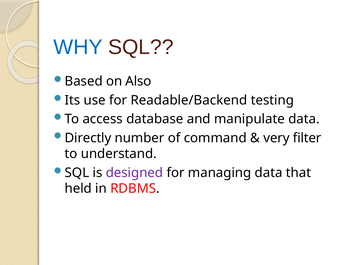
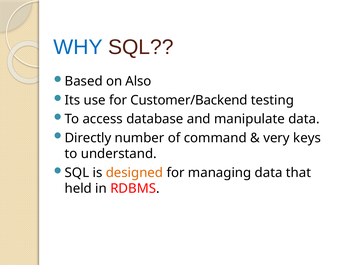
Readable/Backend: Readable/Backend -> Customer/Backend
filter: filter -> keys
designed colour: purple -> orange
